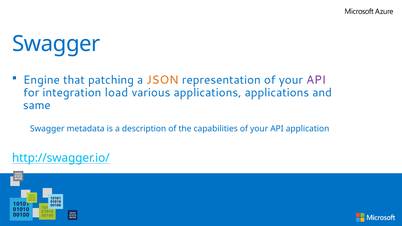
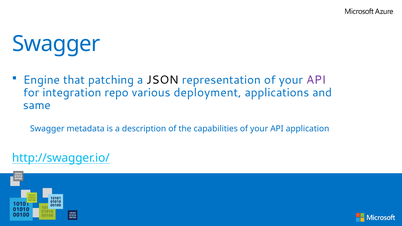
JSON colour: orange -> black
load: load -> repo
various applications: applications -> deployment
